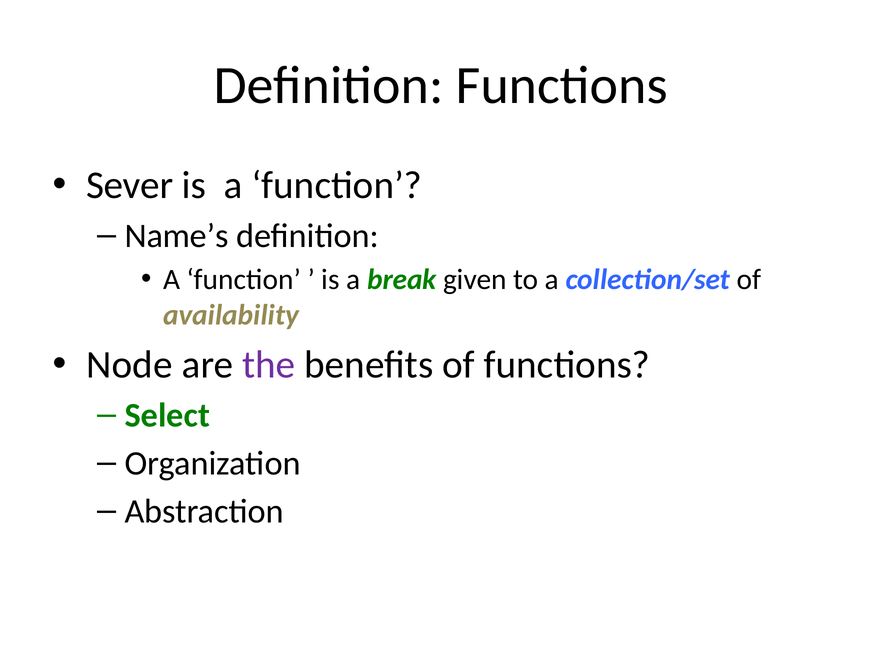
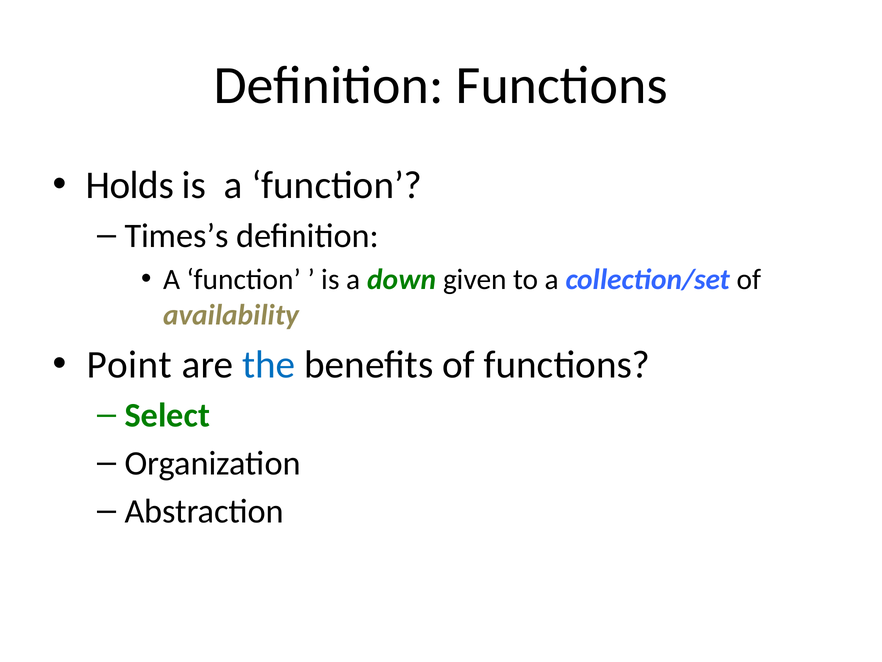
Sever: Sever -> Holds
Name’s: Name’s -> Times’s
break: break -> down
Node: Node -> Point
the colour: purple -> blue
